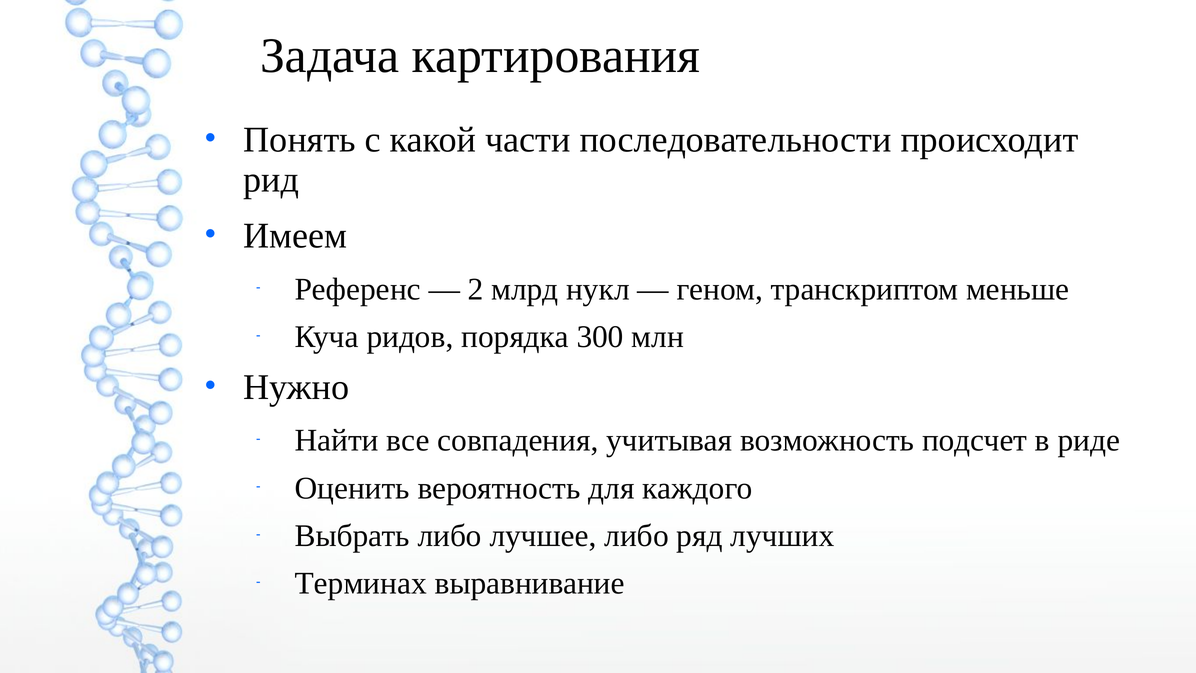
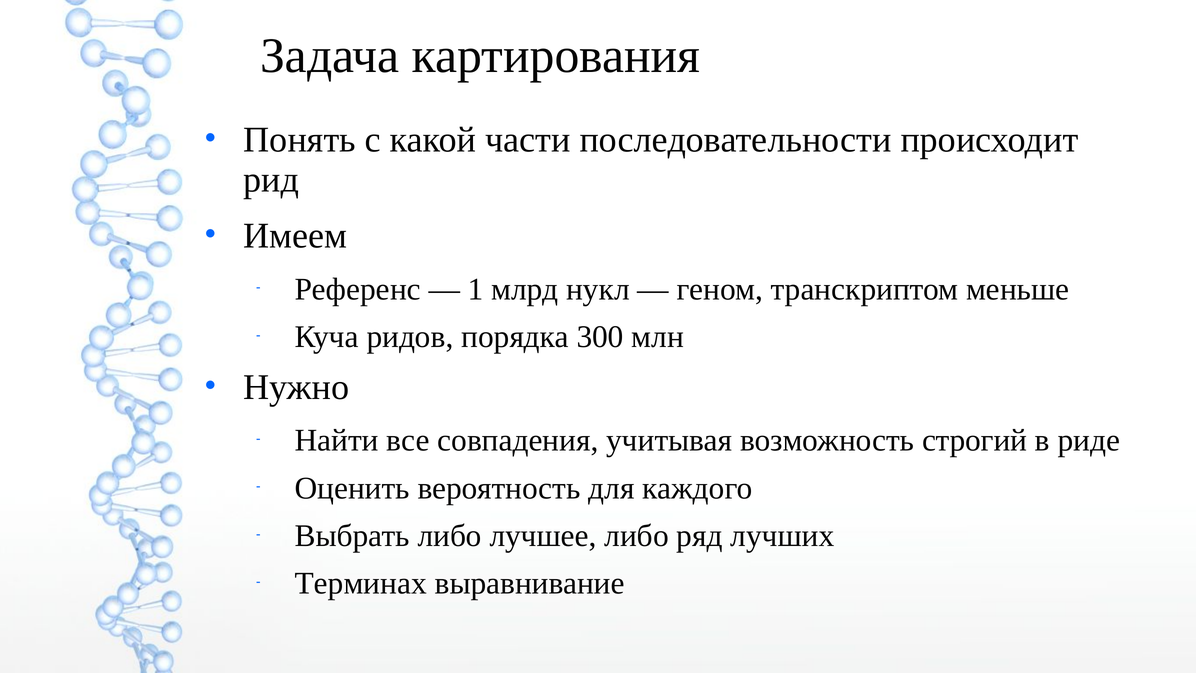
2: 2 -> 1
подсчет: подсчет -> строгий
